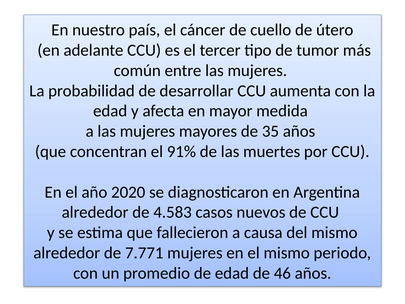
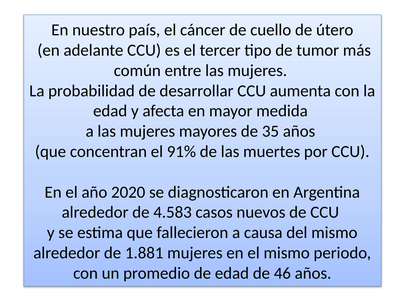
7.771: 7.771 -> 1.881
